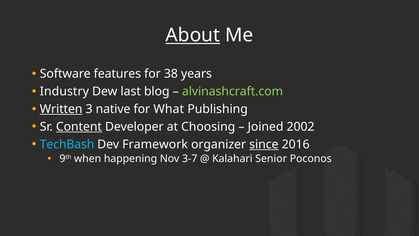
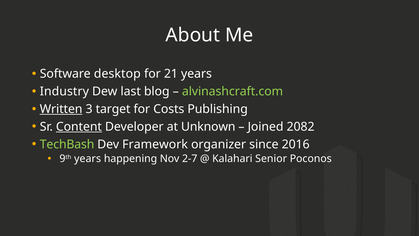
About underline: present -> none
features: features -> desktop
38: 38 -> 21
native: native -> target
What: What -> Costs
Choosing: Choosing -> Unknown
2002: 2002 -> 2082
TechBash colour: light blue -> light green
since underline: present -> none
9th when: when -> years
3-7: 3-7 -> 2-7
